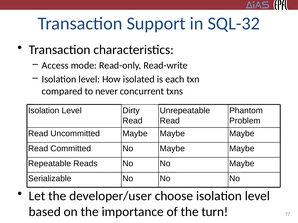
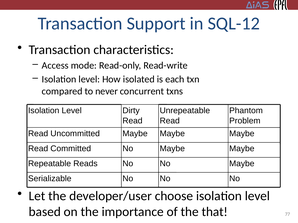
SQL-32: SQL-32 -> SQL-12
turn: turn -> that
